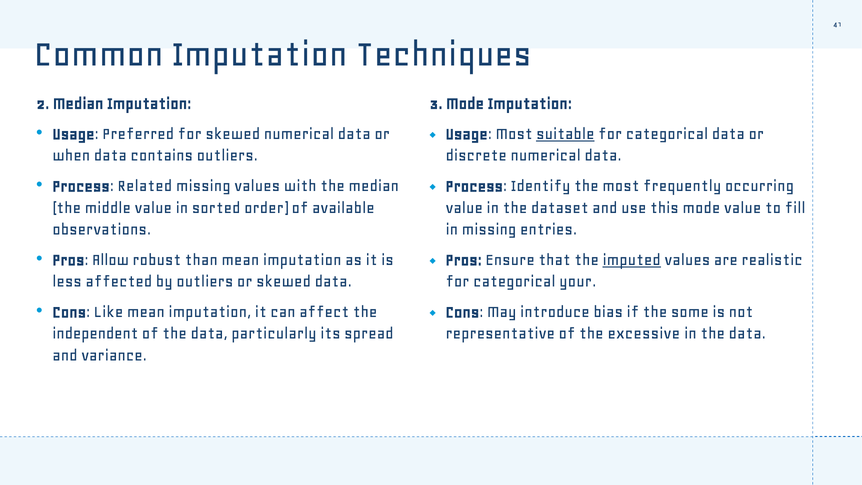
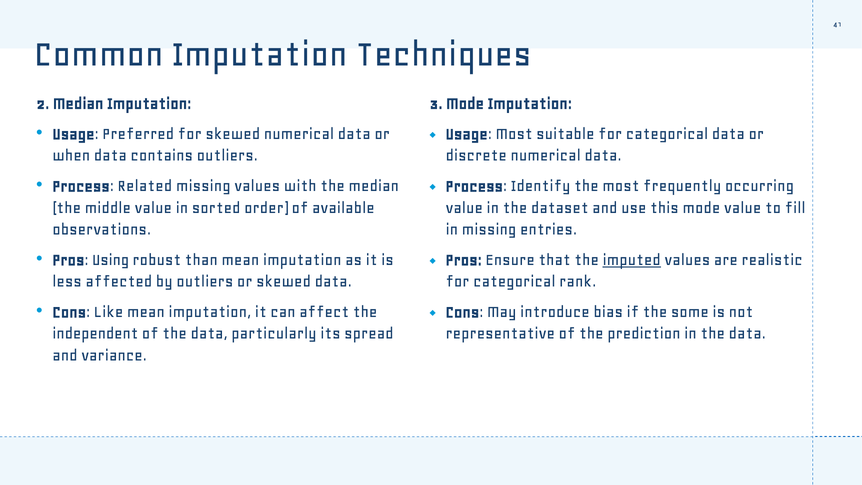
suitable underline: present -> none
Allow: Allow -> Using
your: your -> rank
excessive: excessive -> prediction
